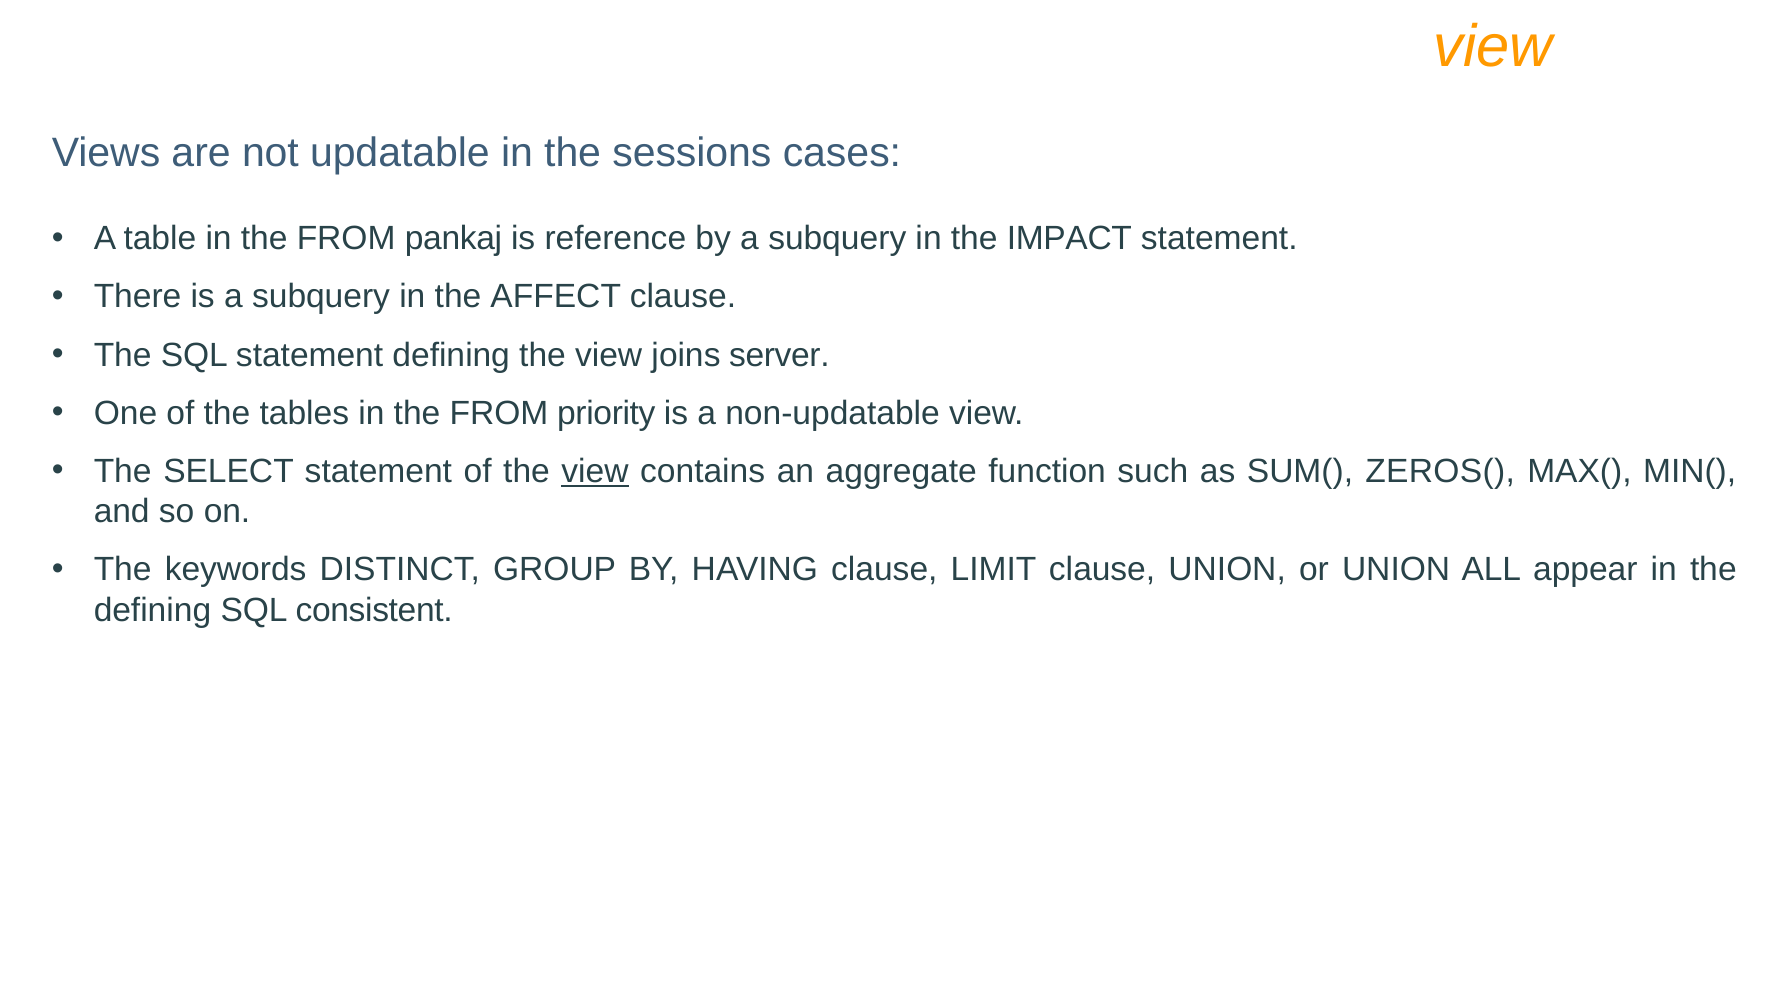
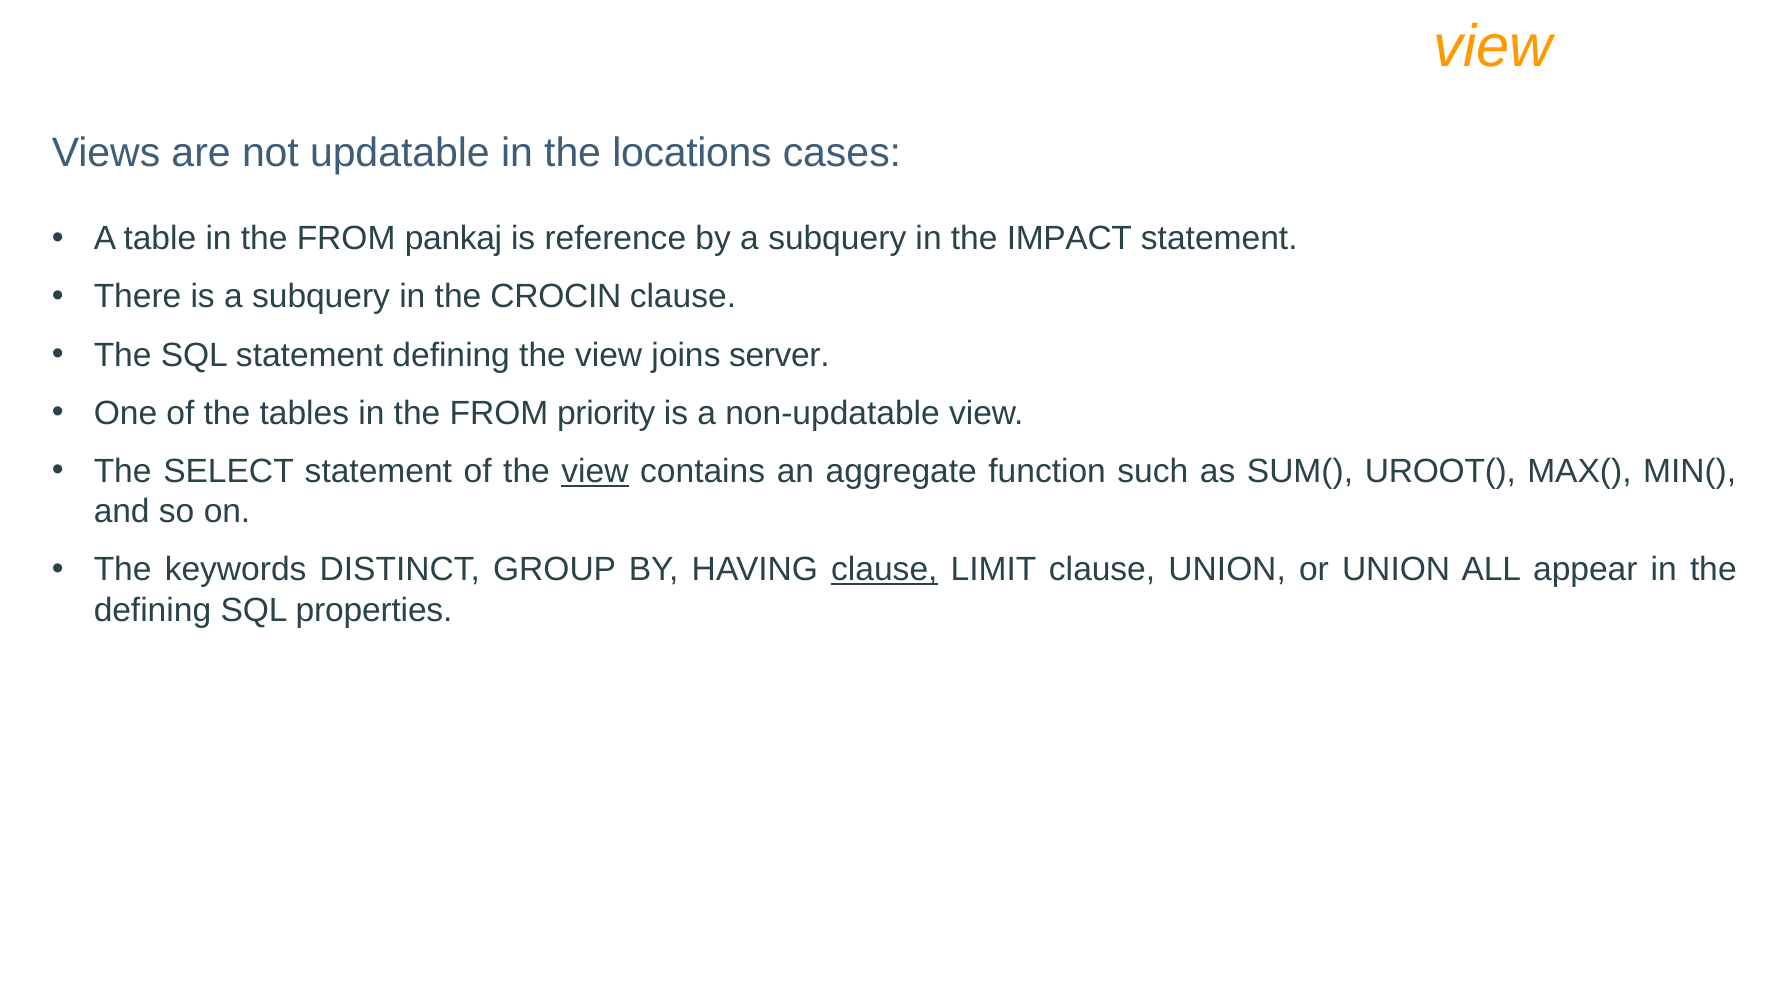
sessions: sessions -> locations
AFFECT: AFFECT -> CROCIN
ZEROS(: ZEROS( -> UROOT(
clause at (884, 570) underline: none -> present
consistent: consistent -> properties
